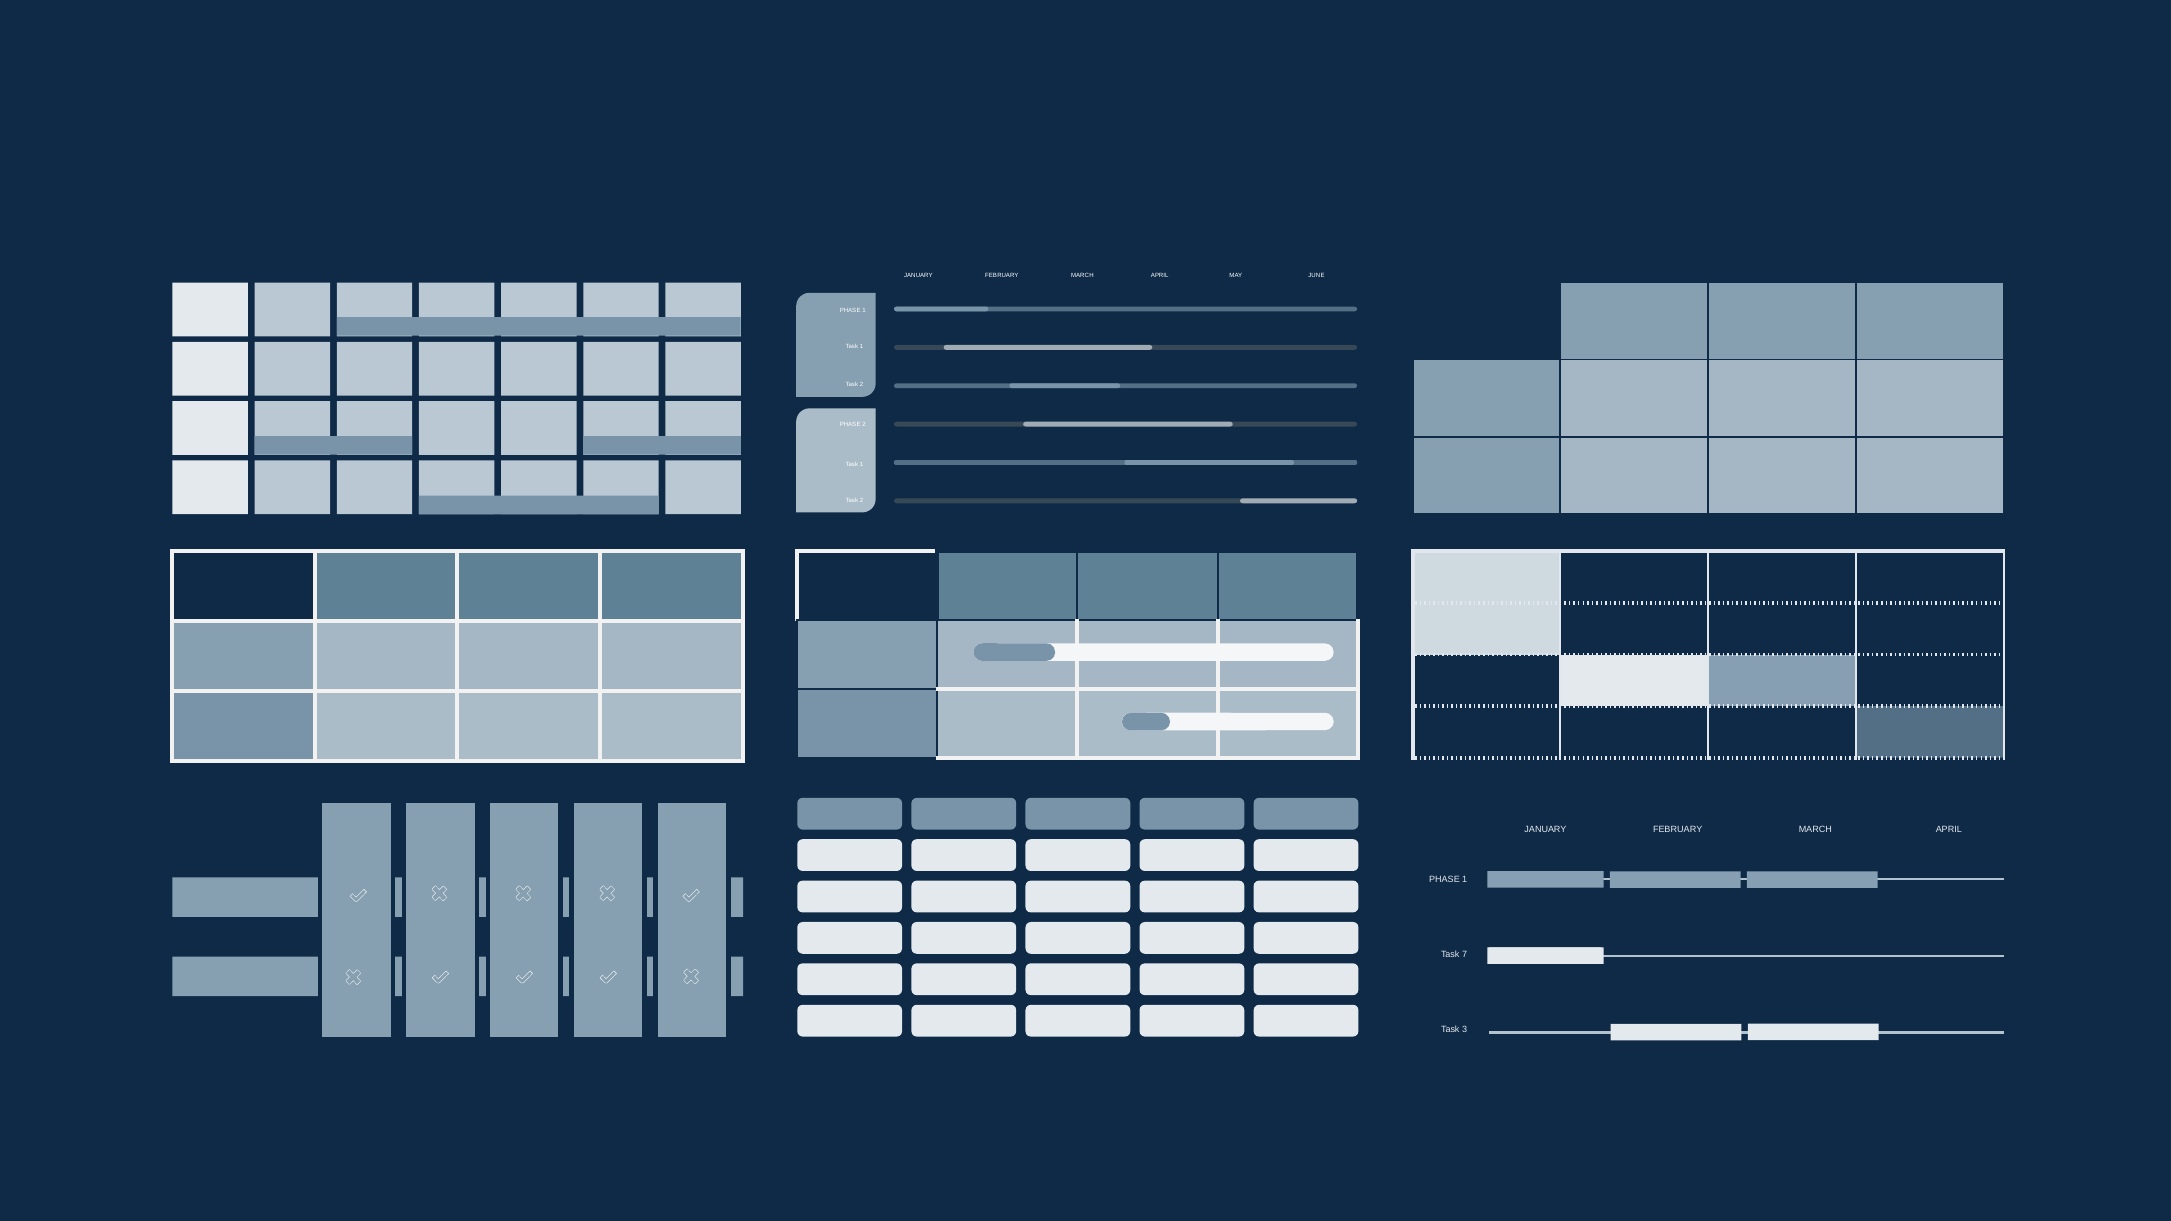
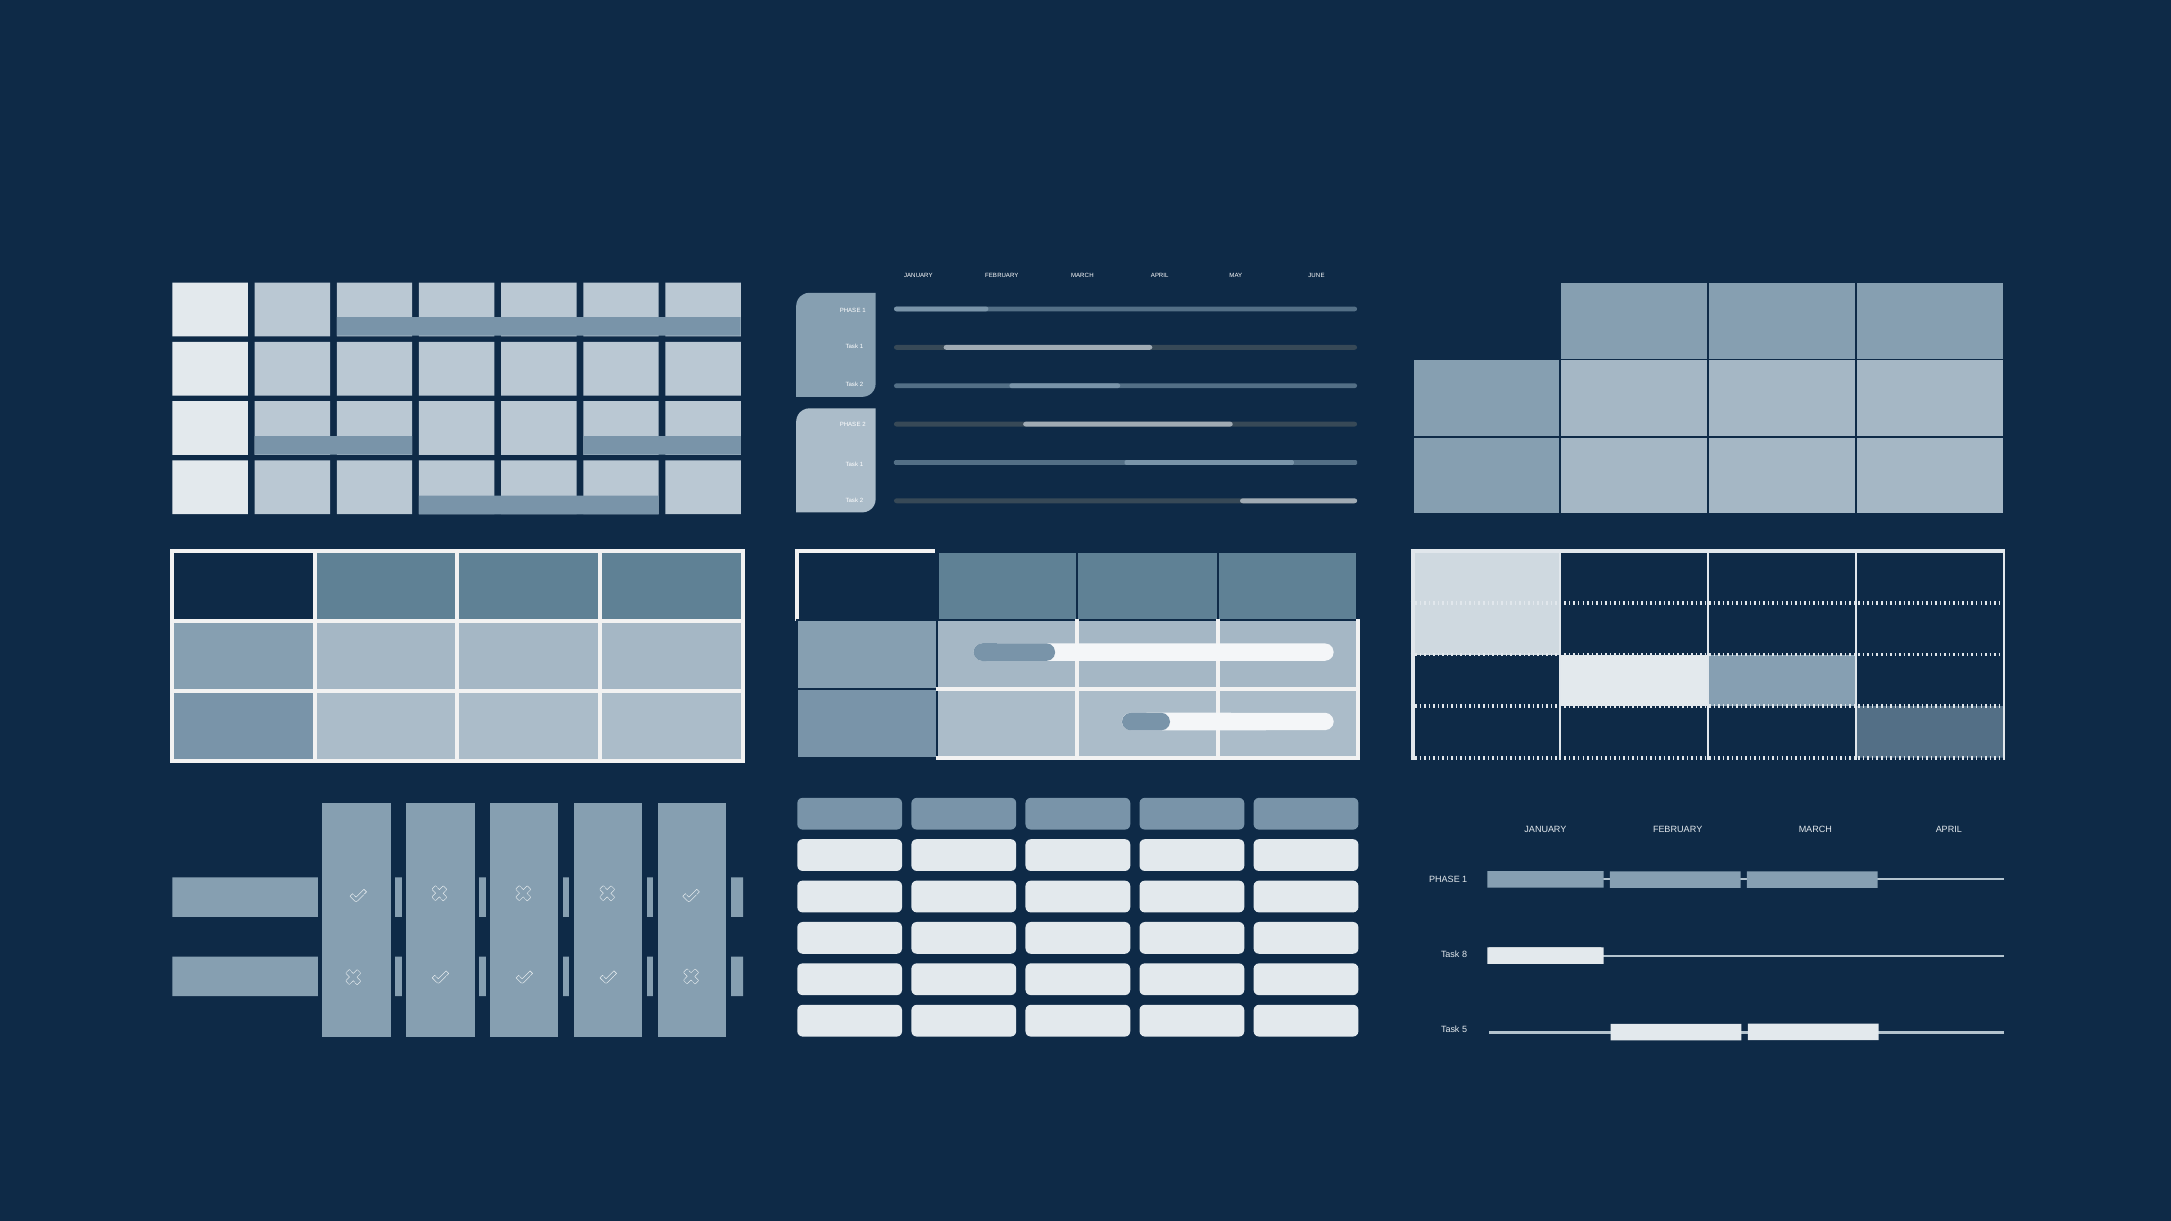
7: 7 -> 8
3: 3 -> 5
